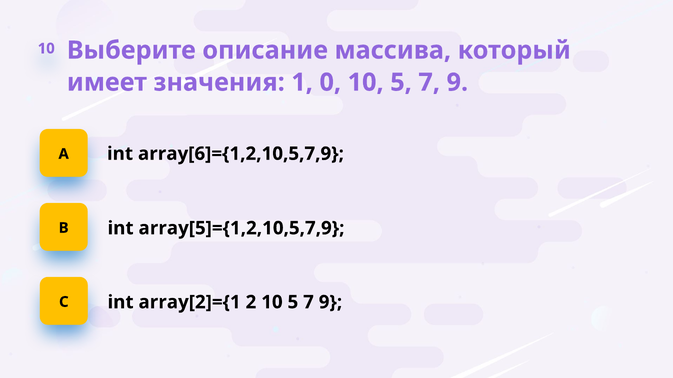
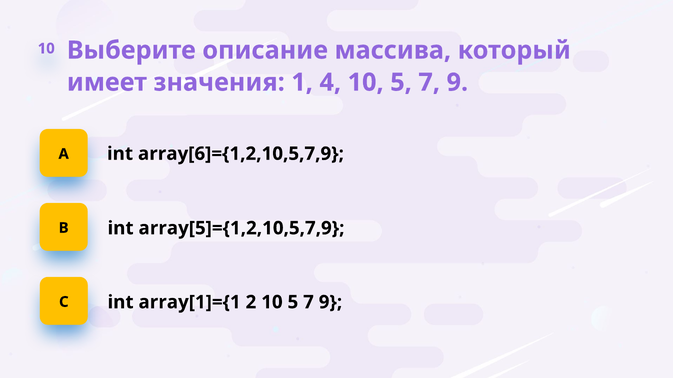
0: 0 -> 4
array[2]={1: array[2]={1 -> array[1]={1
